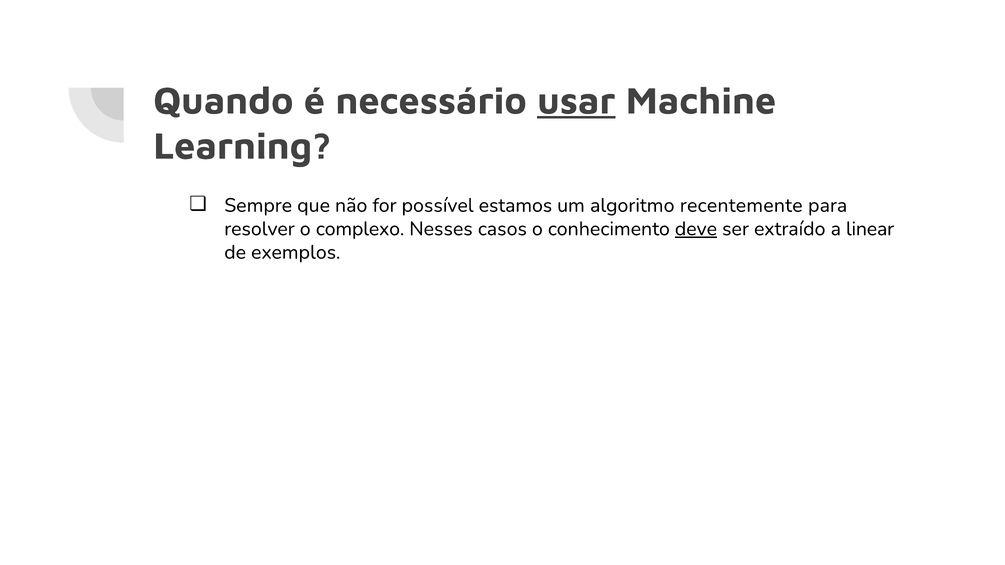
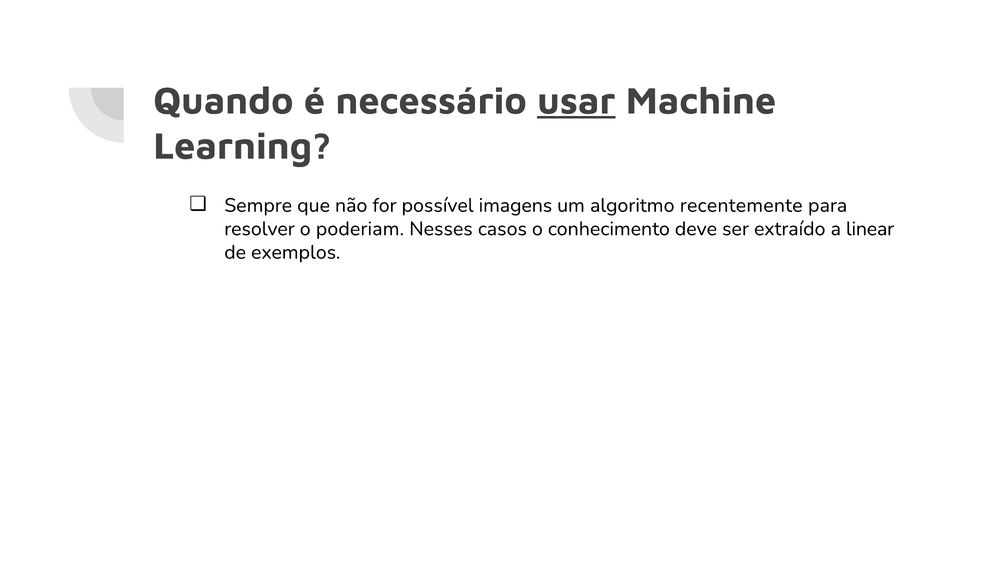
estamos: estamos -> imagens
complexo: complexo -> poderiam
deve underline: present -> none
